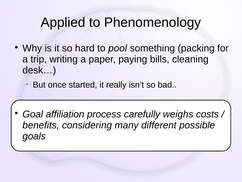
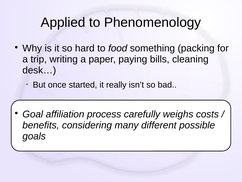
pool: pool -> food
